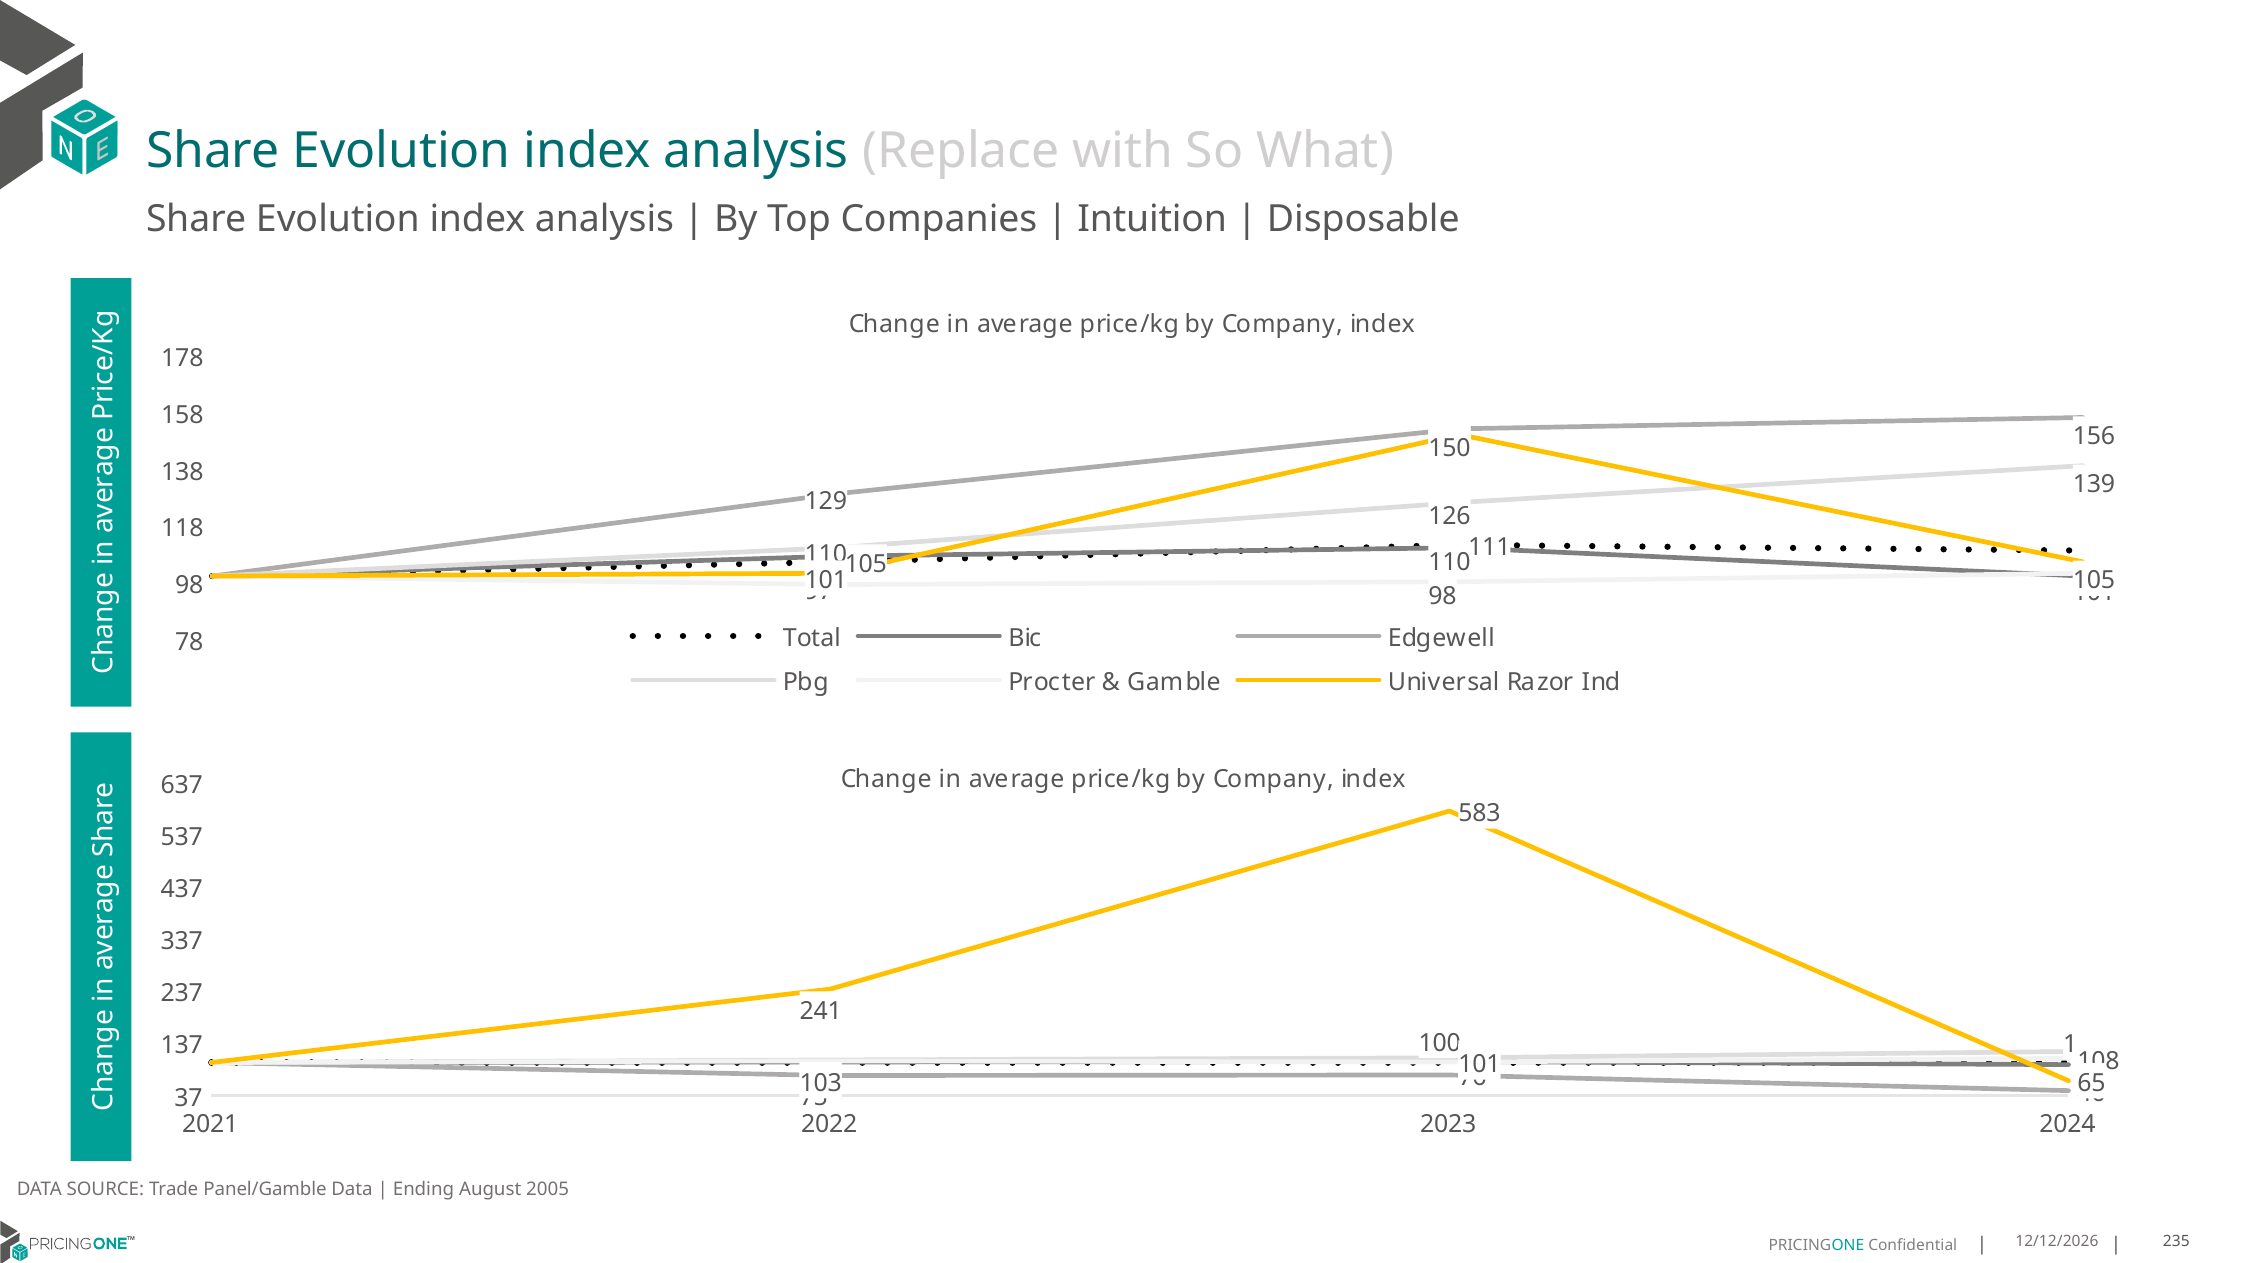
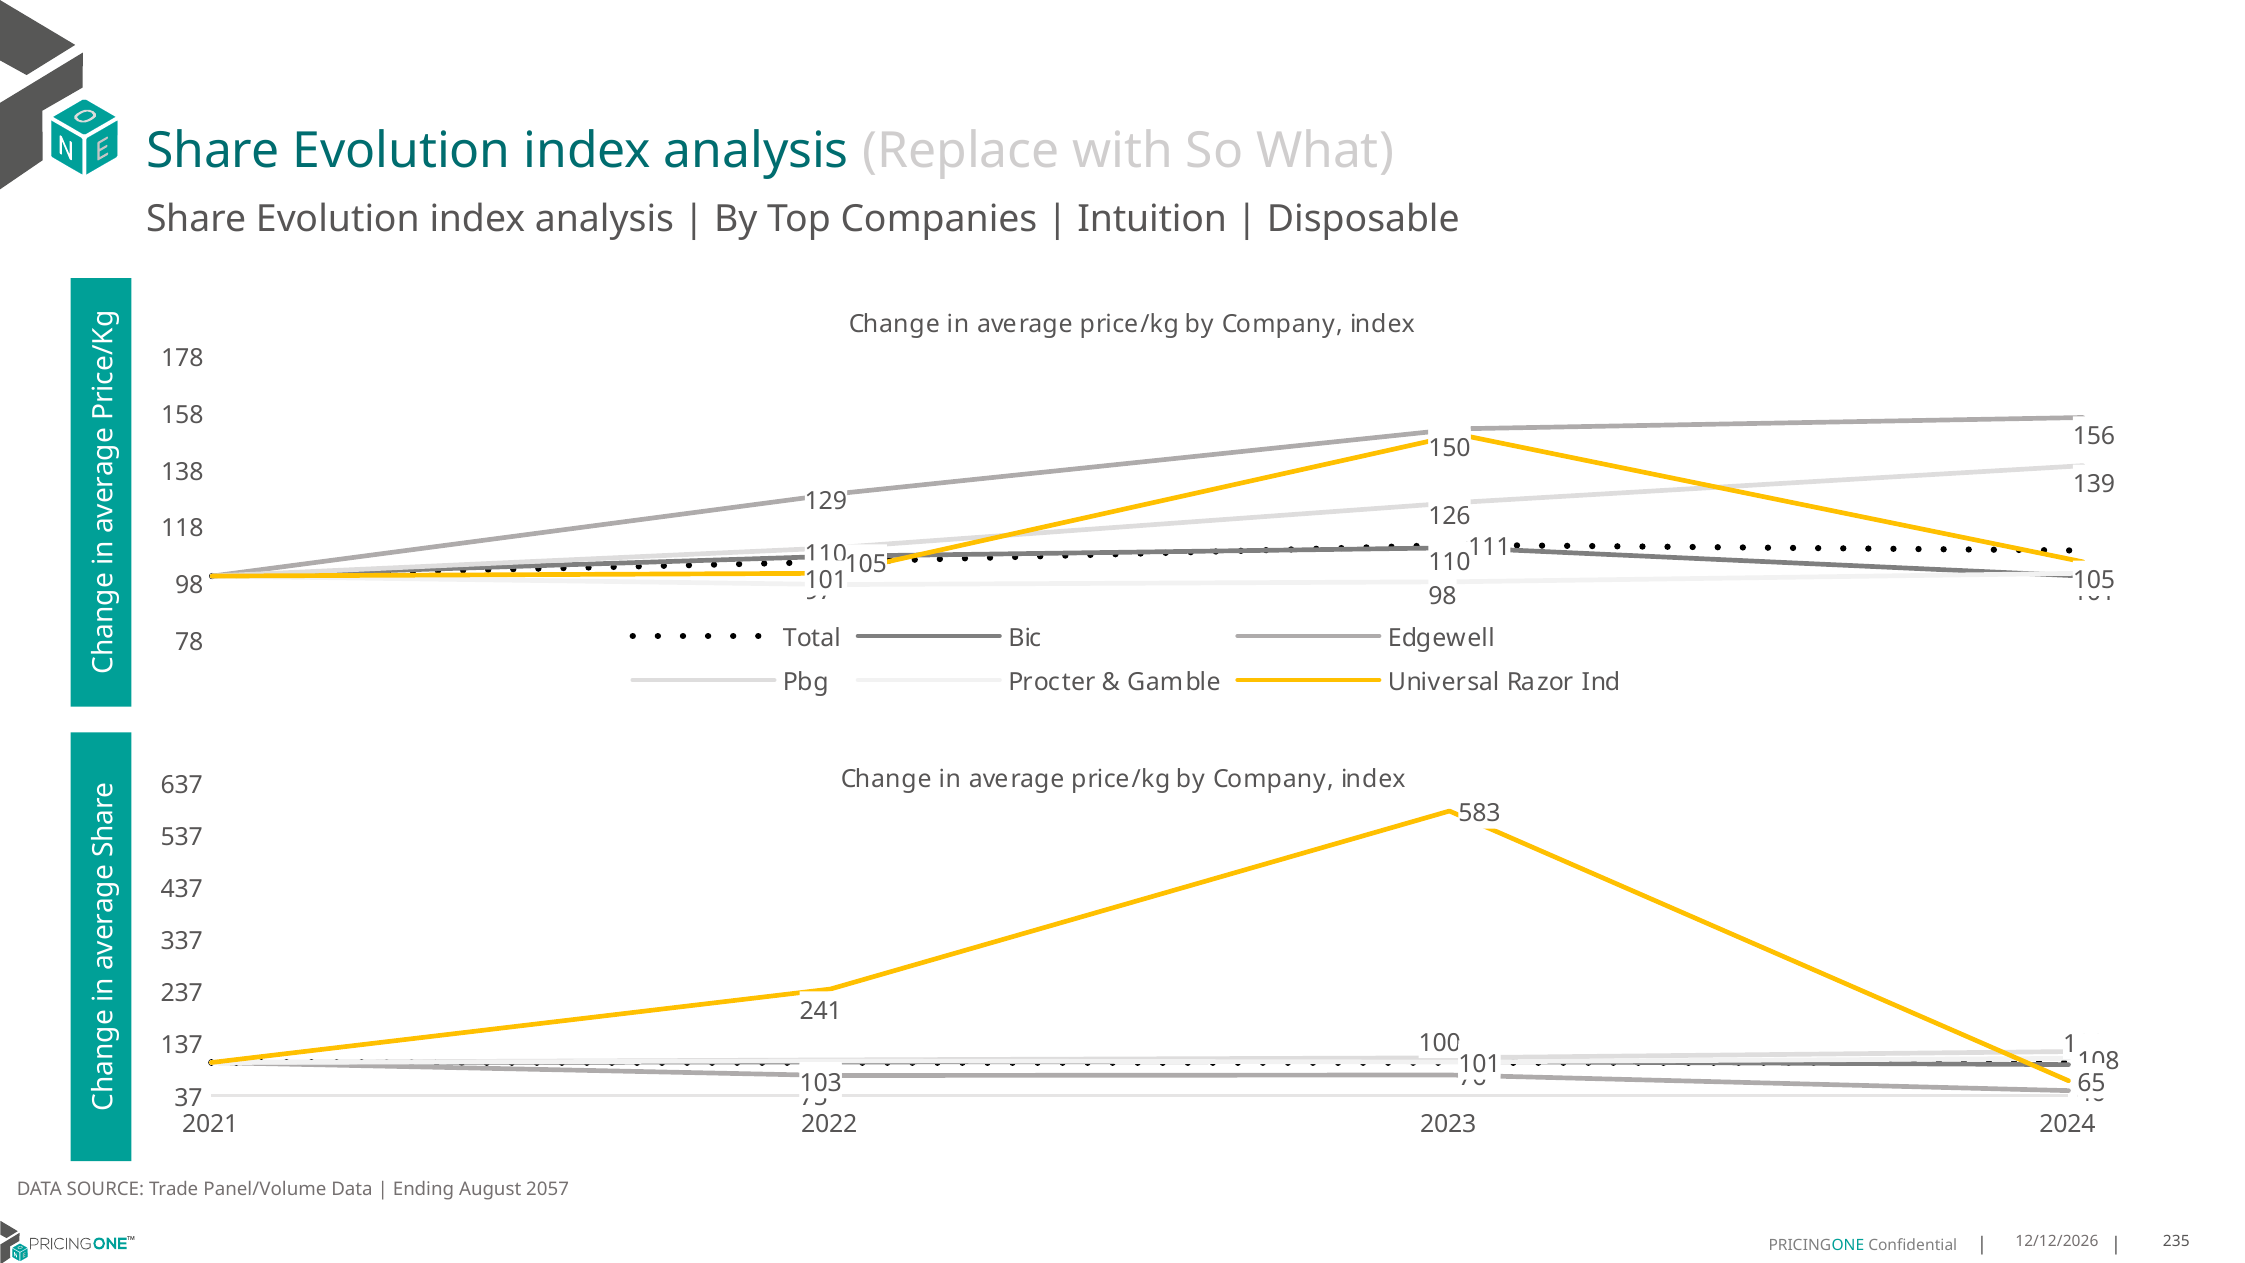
Panel/Gamble: Panel/Gamble -> Panel/Volume
2005: 2005 -> 2057
